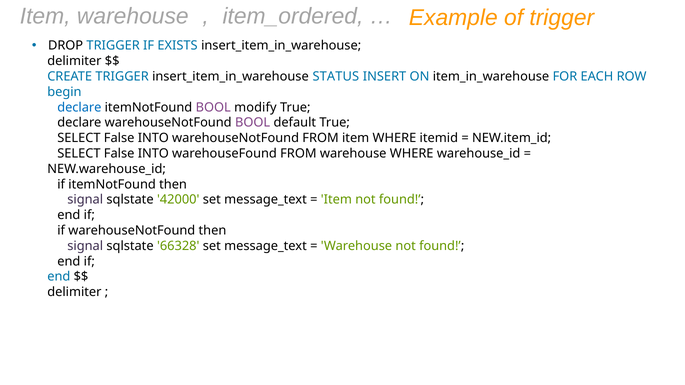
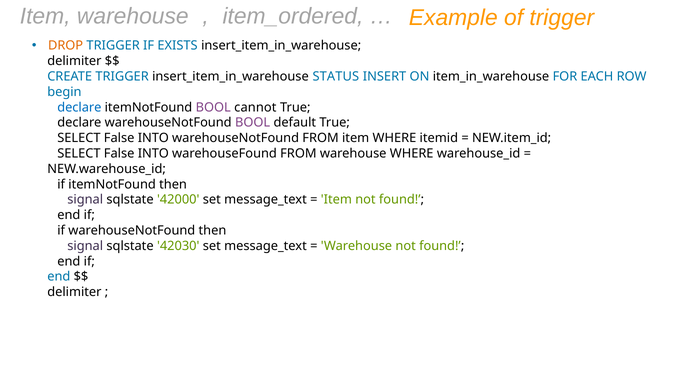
DROP colour: black -> orange
modify: modify -> cannot
66328: 66328 -> 42030
